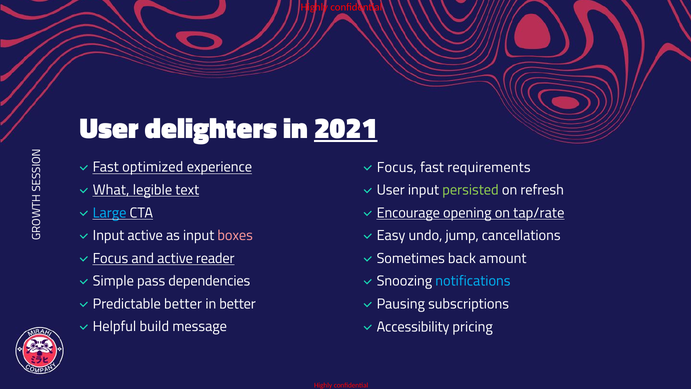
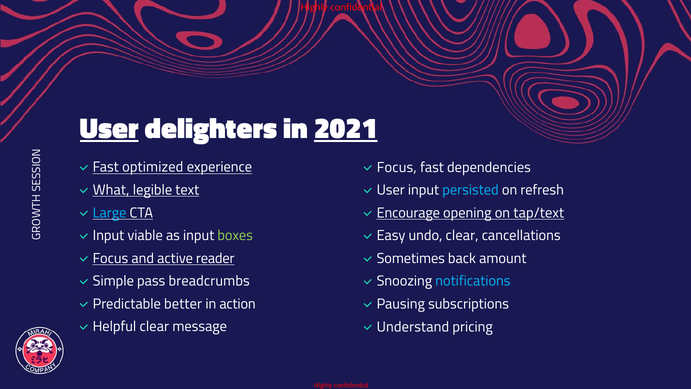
User at (109, 129) underline: none -> present
requirements: requirements -> dependencies
persisted colour: light green -> light blue
tap/rate: tap/rate -> tap/text
Input active: active -> viable
boxes colour: pink -> light green
undo jump: jump -> clear
dependencies: dependencies -> breadcrumbs
in better: better -> action
Helpful build: build -> clear
Accessibility: Accessibility -> Understand
